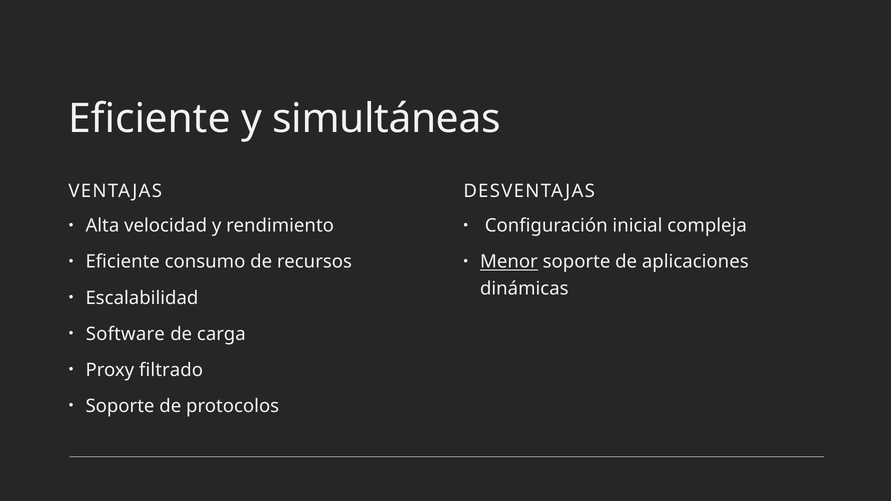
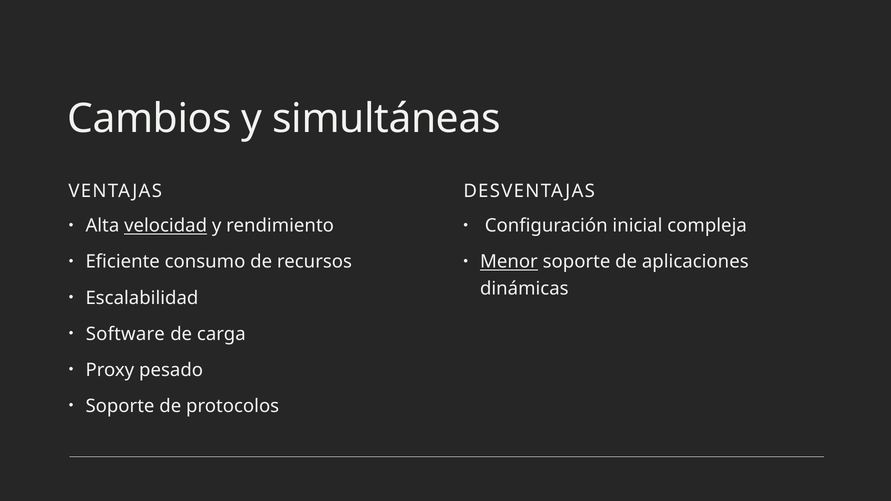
Eficiente at (149, 119): Eficiente -> Cambios
velocidad underline: none -> present
filtrado: filtrado -> pesado
